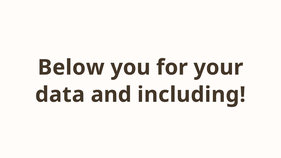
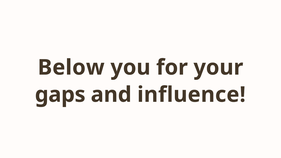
data: data -> gaps
including: including -> influence
